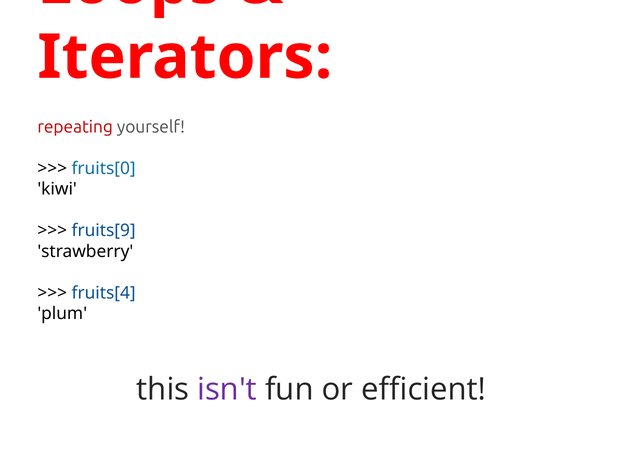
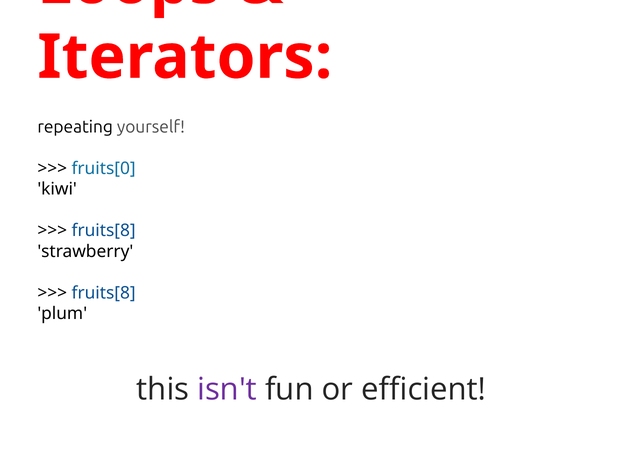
repeating colour: red -> black
fruits[9 at (104, 231): fruits[9 -> fruits[8
fruits[4 at (104, 293): fruits[4 -> fruits[8
